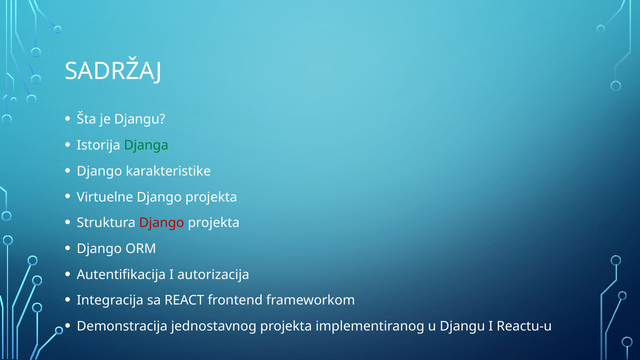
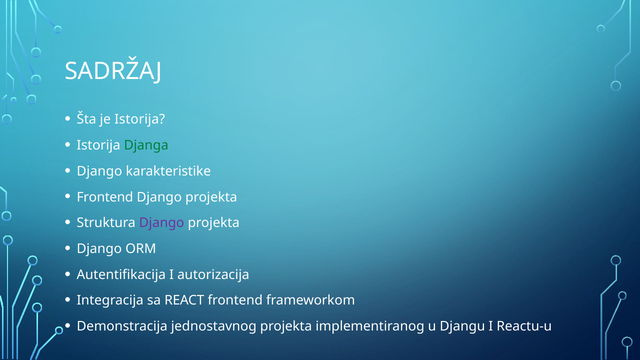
je Djangu: Djangu -> Istorija
Virtuelne at (105, 197): Virtuelne -> Frontend
Django at (162, 223) colour: red -> purple
